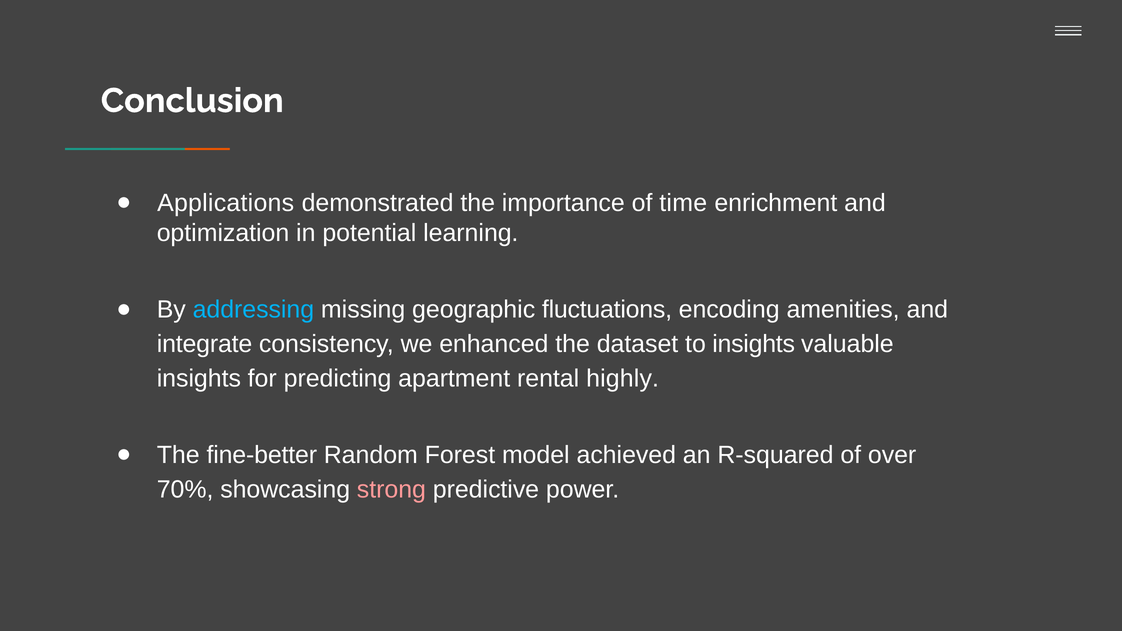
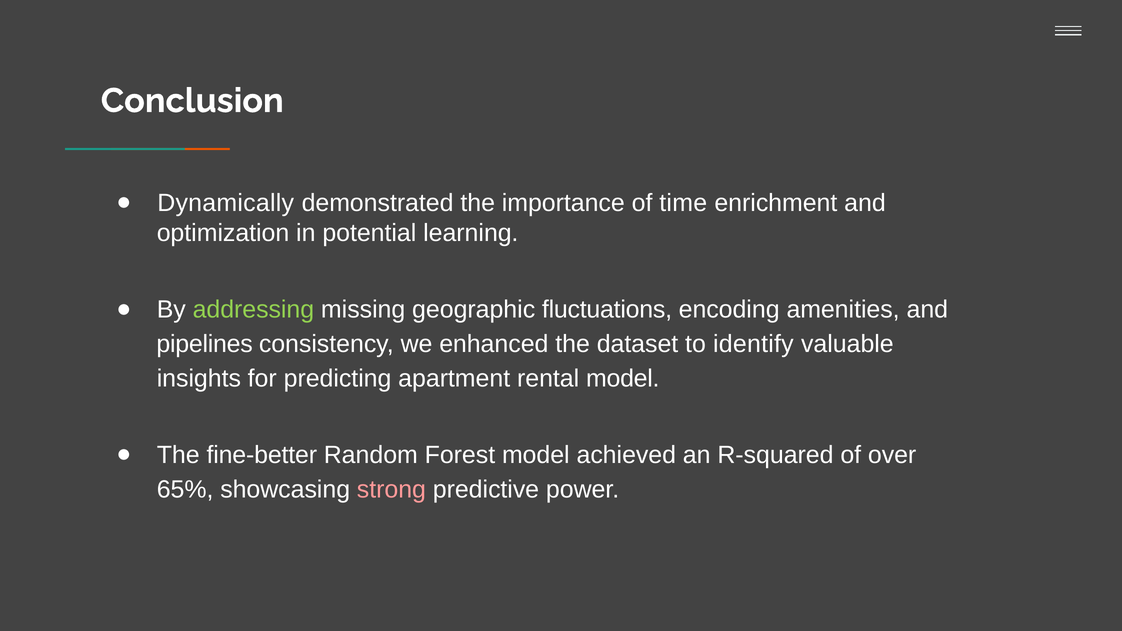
Applications: Applications -> Dynamically
addressing colour: light blue -> light green
integrate: integrate -> pipelines
to insights: insights -> identify
rental highly: highly -> model
70%: 70% -> 65%
